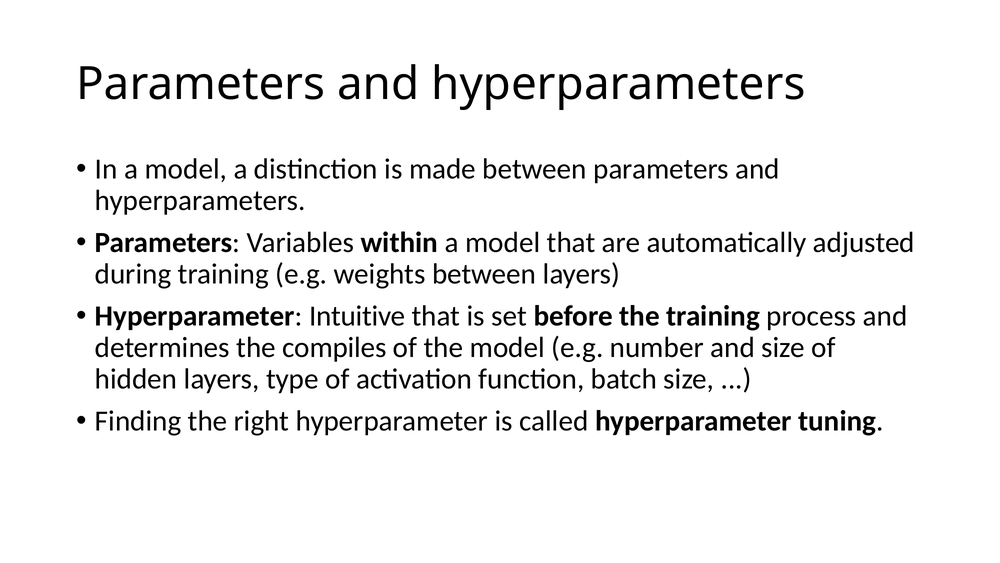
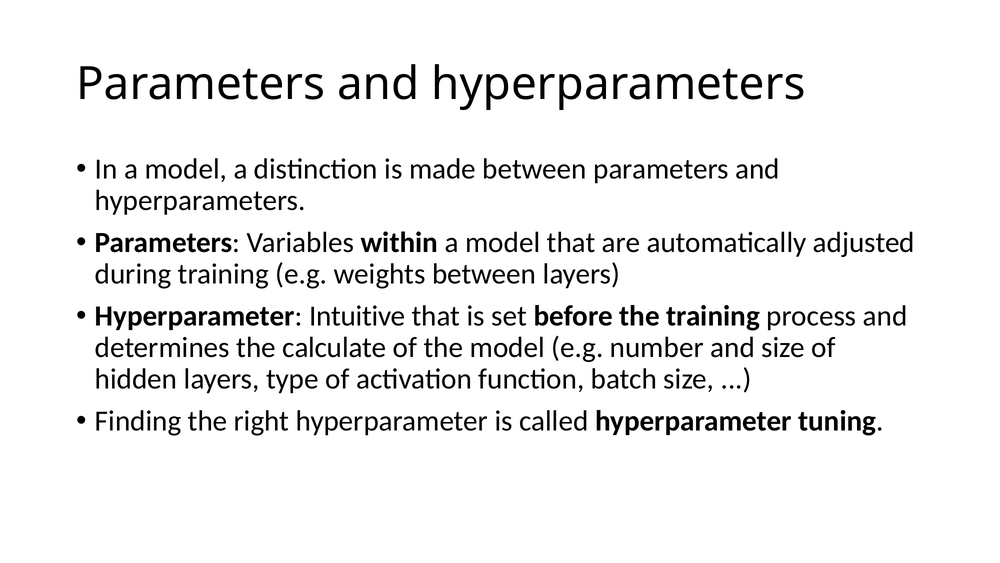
compiles: compiles -> calculate
